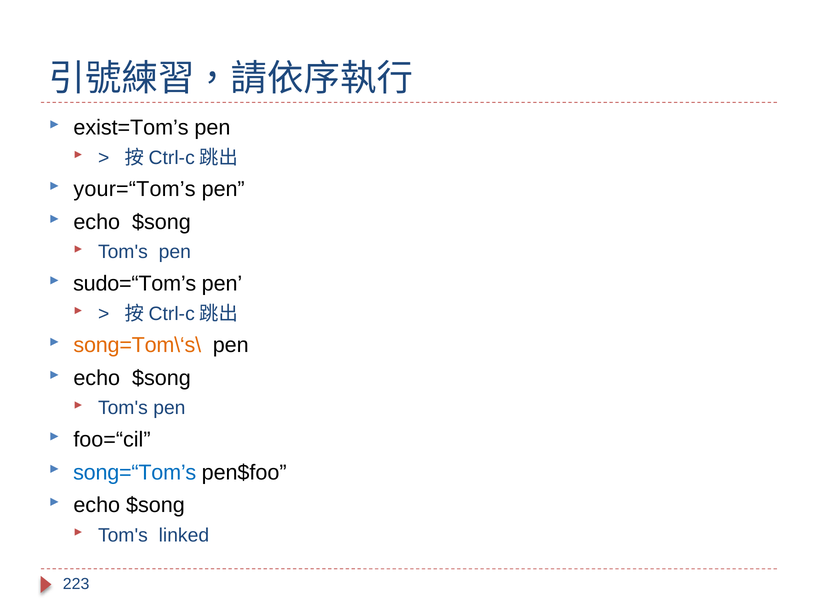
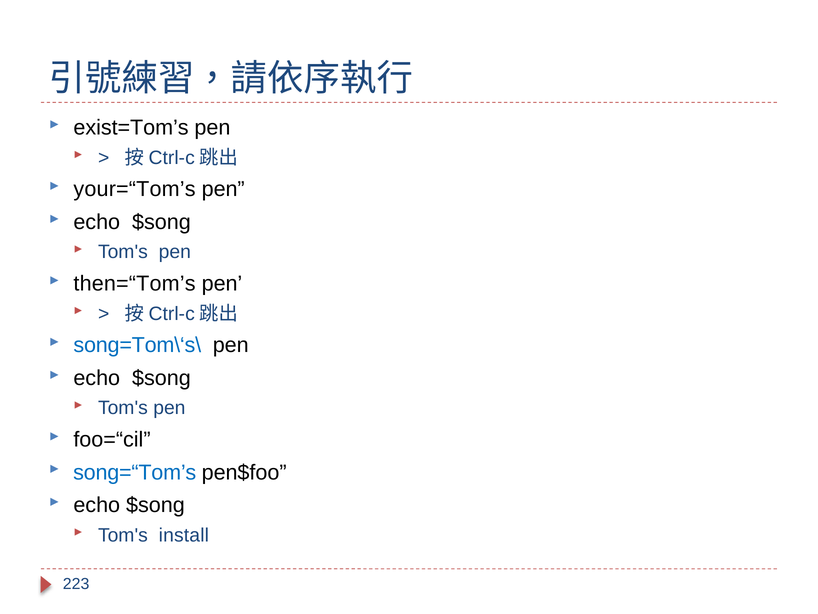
sudo=“Tom’s: sudo=“Tom’s -> then=“Tom’s
song=Tom\‘s\ colour: orange -> blue
linked: linked -> install
